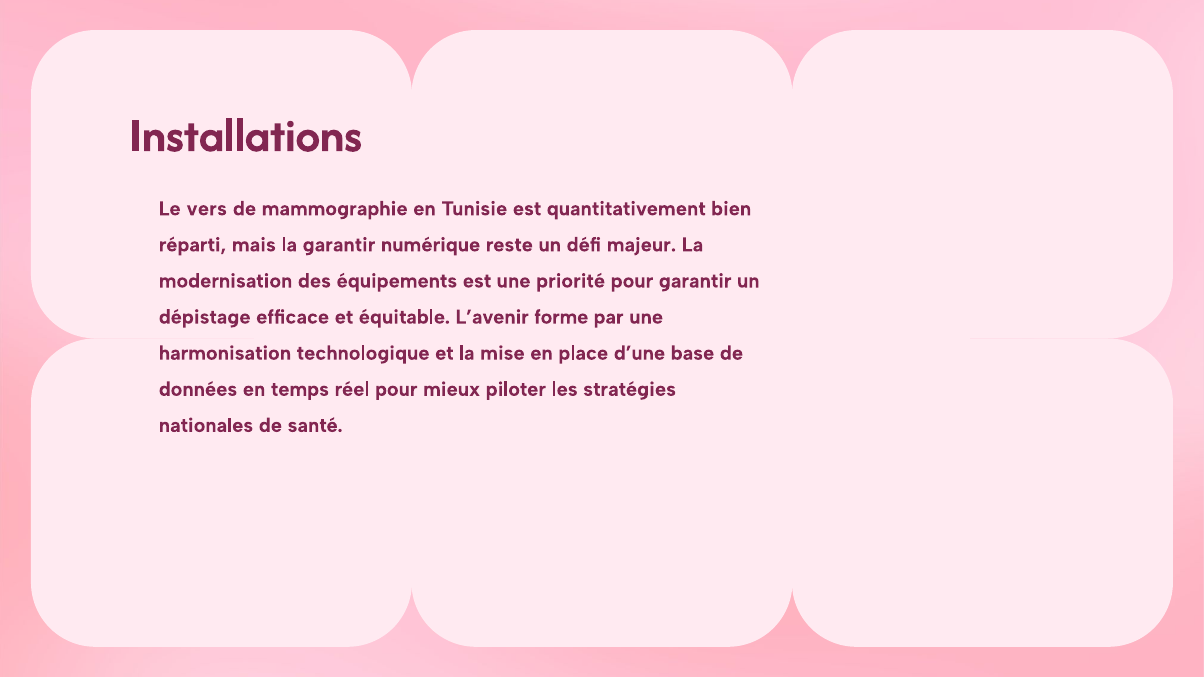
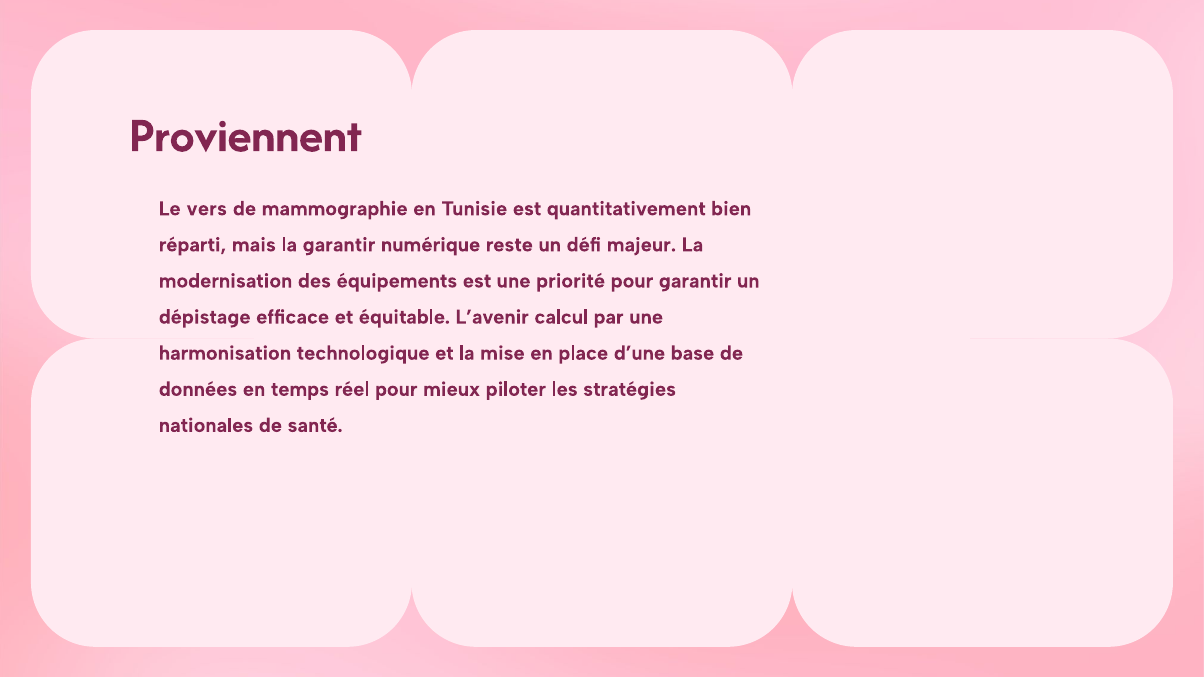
Installations: Installations -> Proviennent
forme: forme -> calcul
